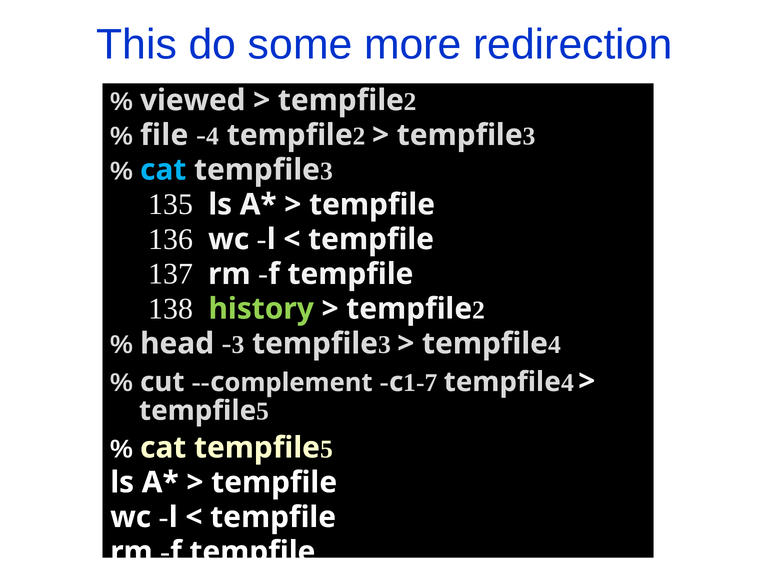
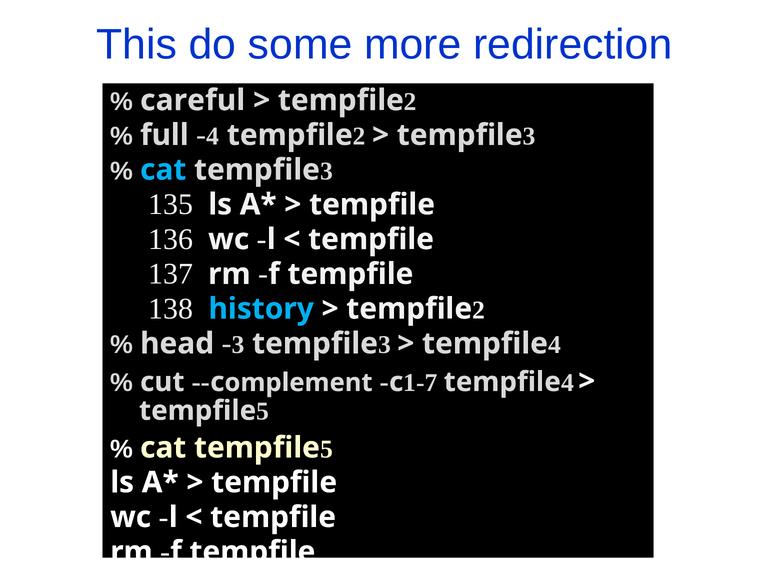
viewed: viewed -> careful
file: file -> full
history colour: light green -> light blue
